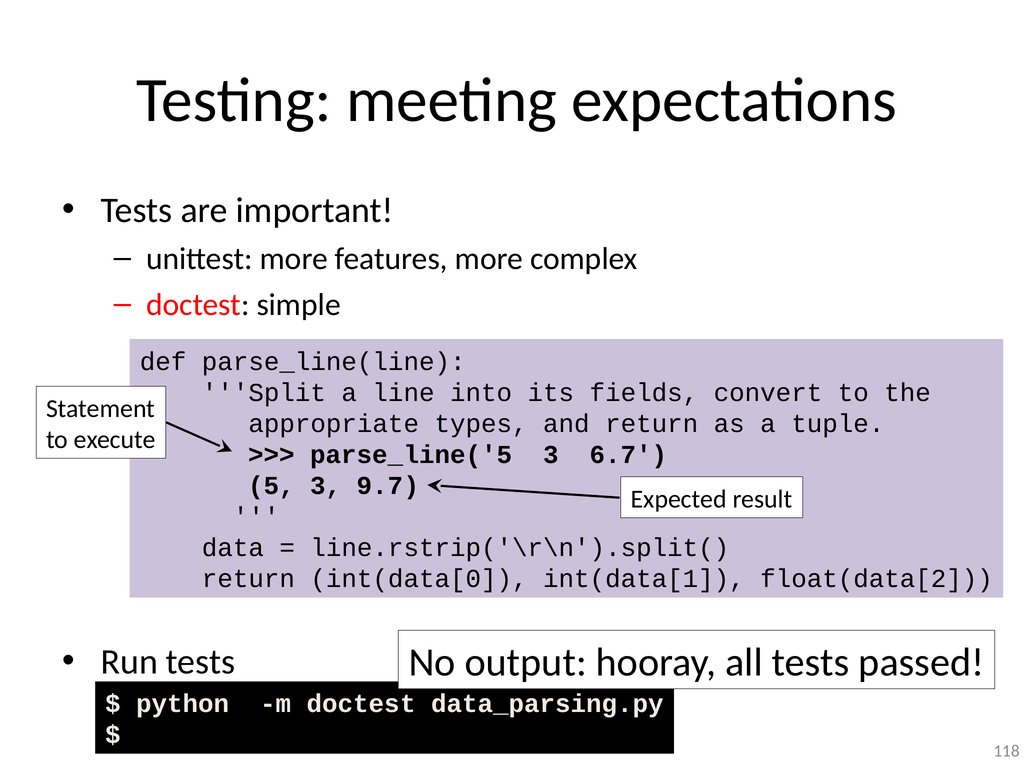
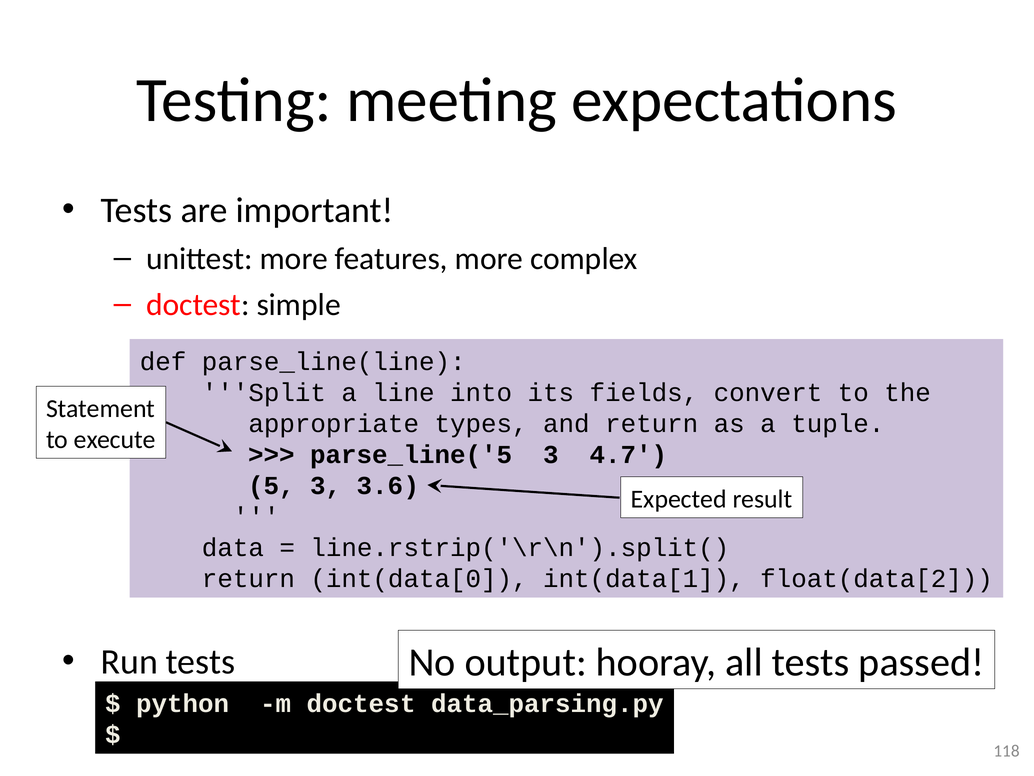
6.7: 6.7 -> 4.7
9.7: 9.7 -> 3.6
